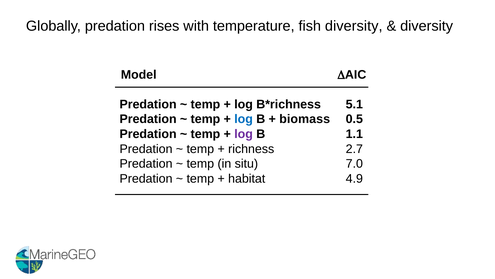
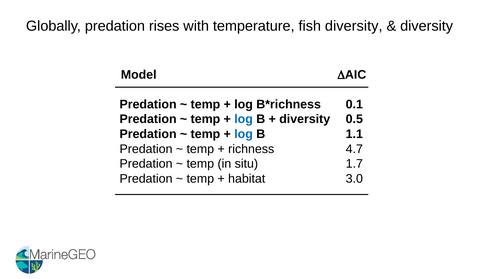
5.1: 5.1 -> 0.1
biomass at (305, 119): biomass -> diversity
log at (244, 134) colour: purple -> blue
2.7: 2.7 -> 4.7
7.0: 7.0 -> 1.7
4.9: 4.9 -> 3.0
